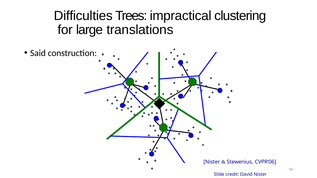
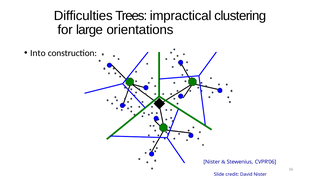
translations: translations -> orientations
Said: Said -> Into
